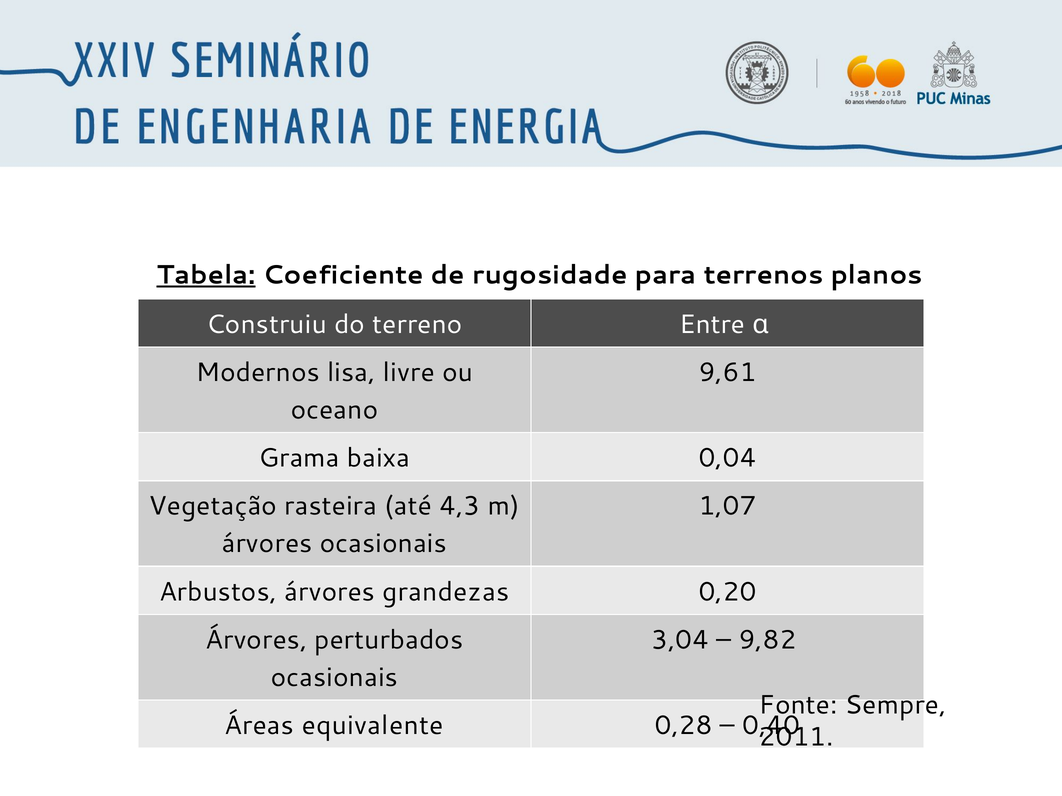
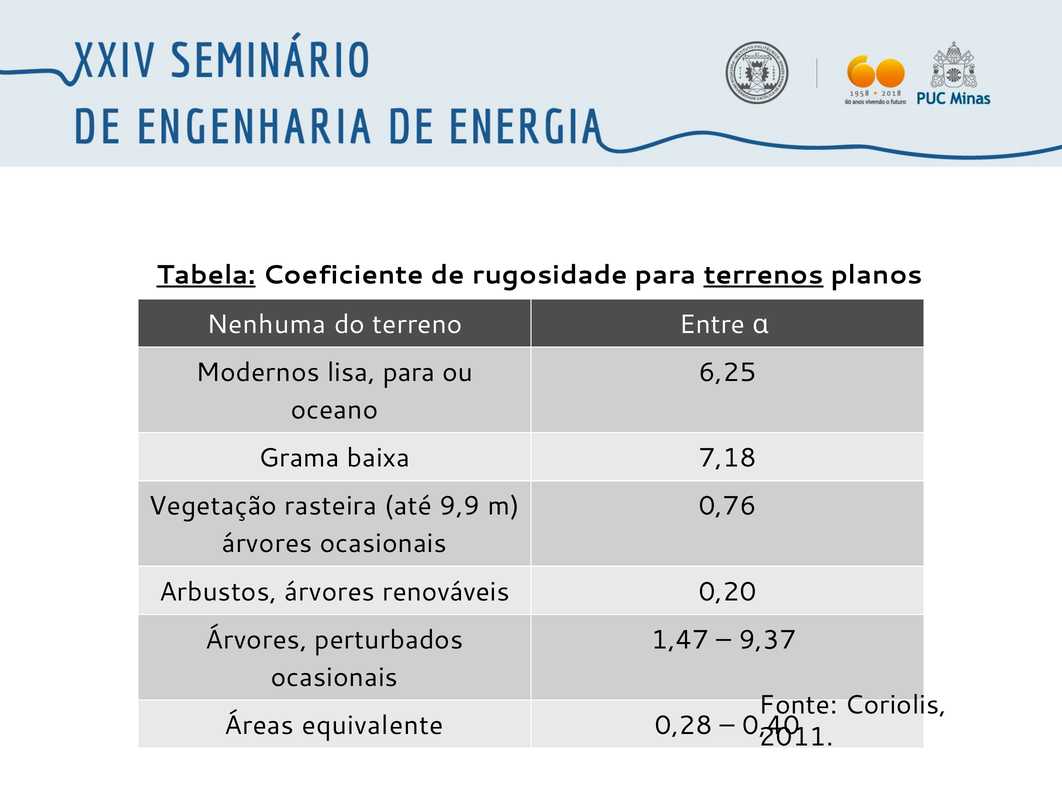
terrenos underline: none -> present
Construiu: Construiu -> Nenhuma
lisa livre: livre -> para
9,61: 9,61 -> 6,25
0,04: 0,04 -> 7,18
4,3: 4,3 -> 9,9
1,07: 1,07 -> 0,76
grandezas: grandezas -> renováveis
3,04: 3,04 -> 1,47
9,82: 9,82 -> 9,37
Sempre: Sempre -> Coriolis
